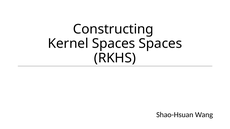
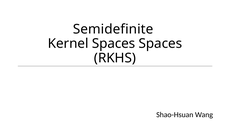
Constructing: Constructing -> Semidefinite
